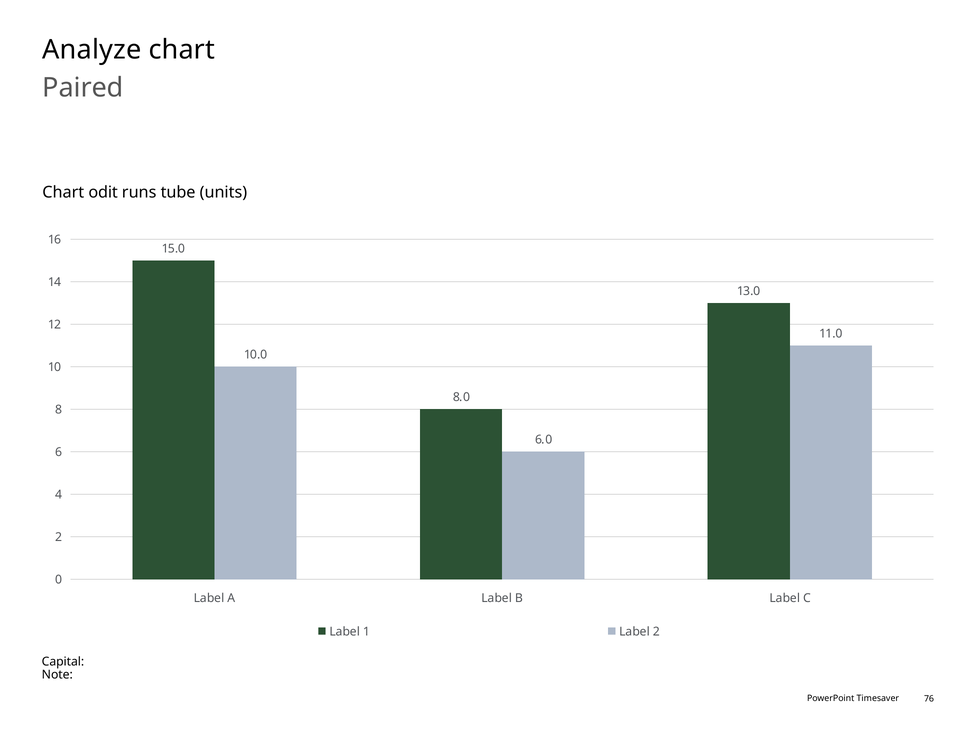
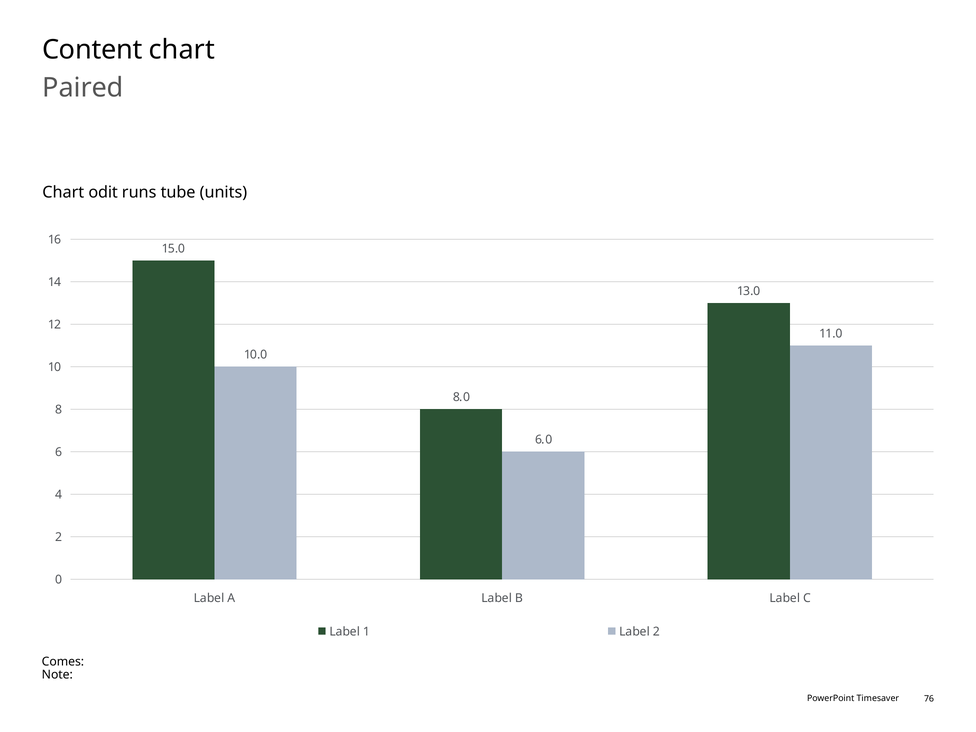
Analyze: Analyze -> Content
Capital: Capital -> Comes
